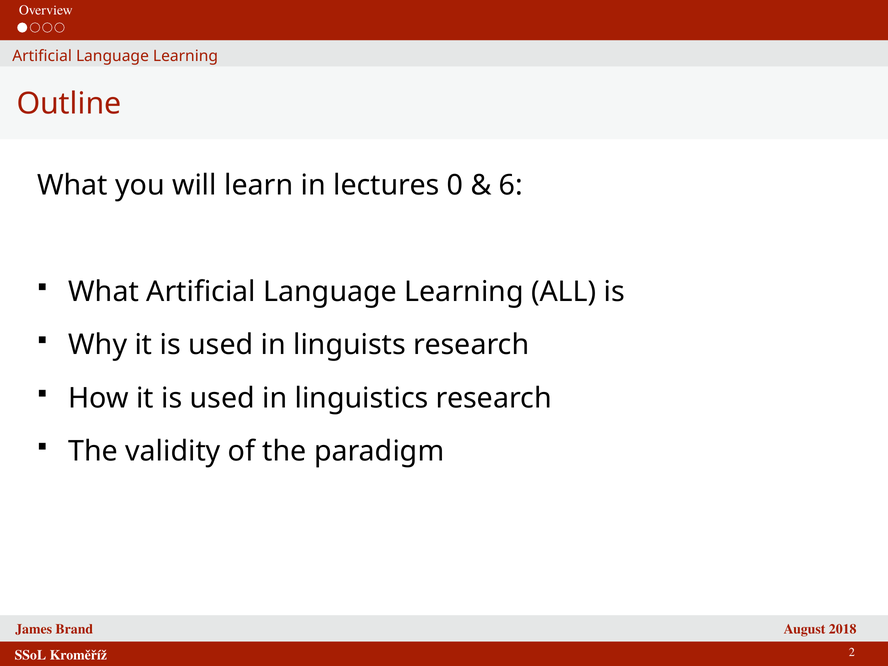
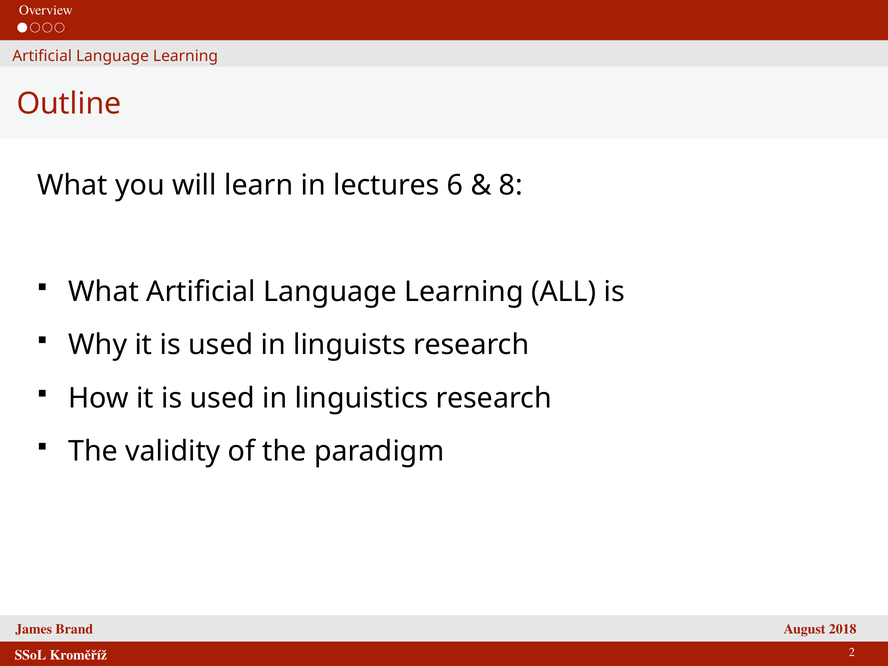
0: 0 -> 6
6: 6 -> 8
